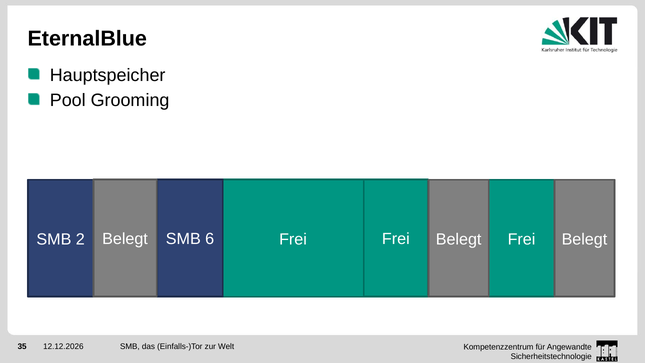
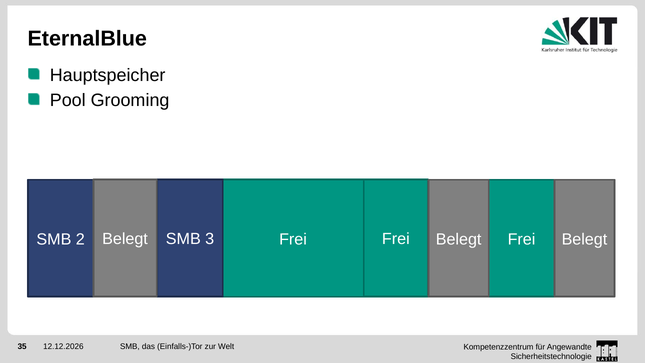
6: 6 -> 3
